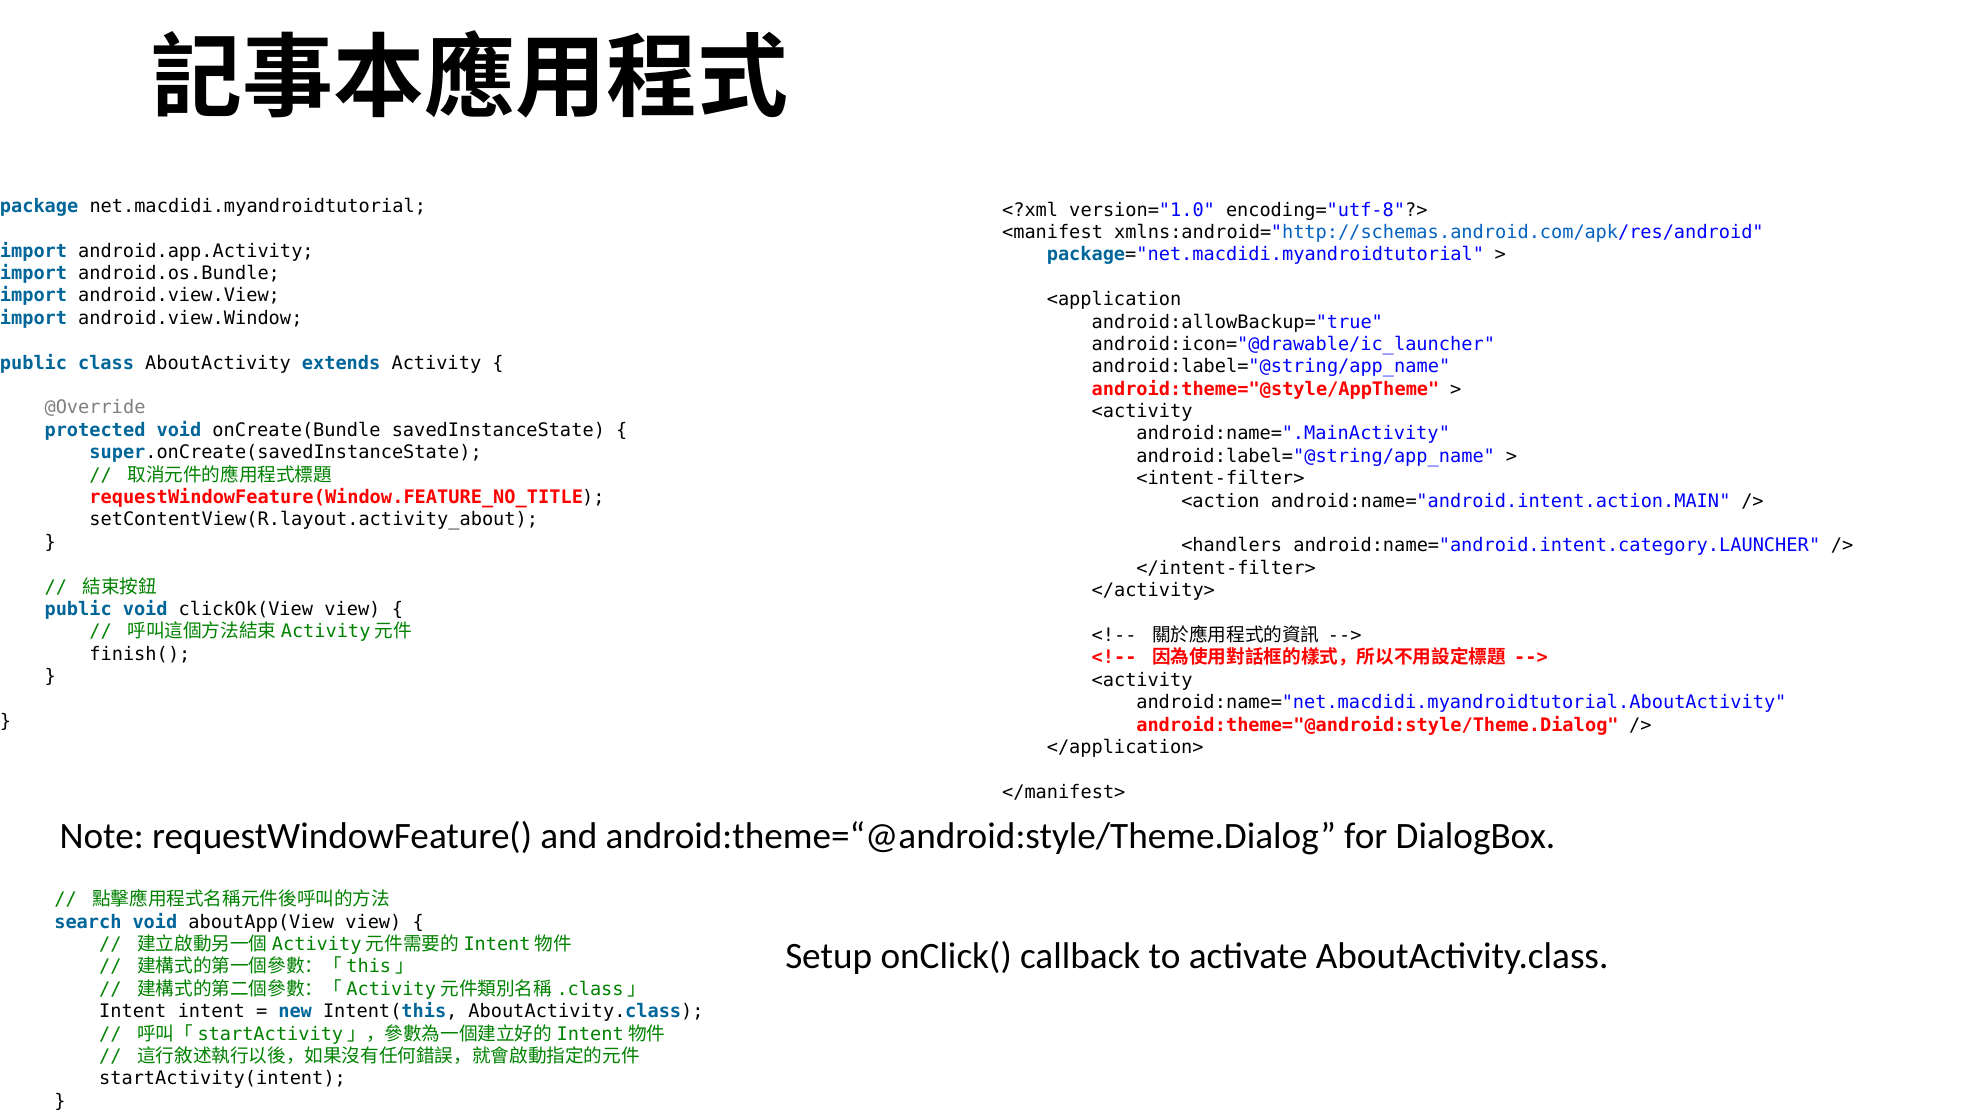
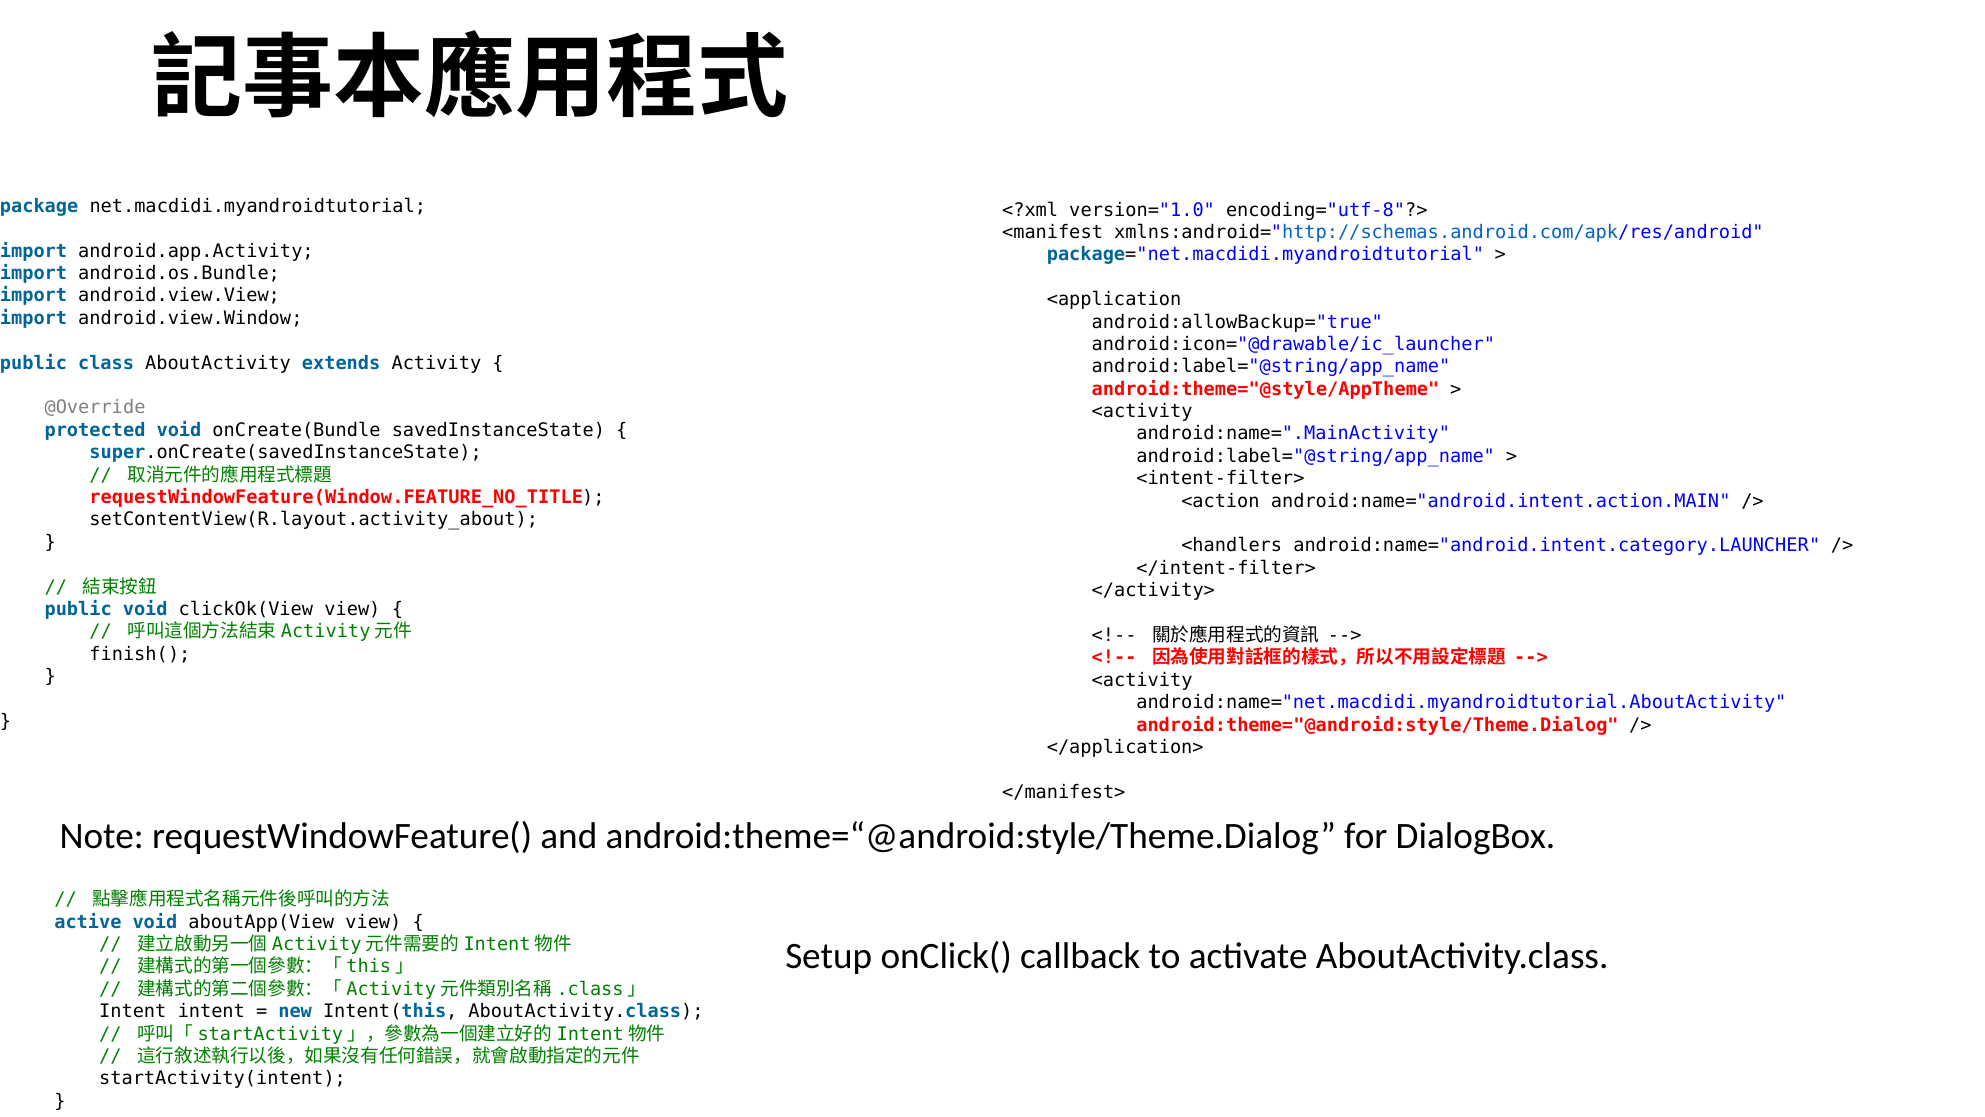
search: search -> active
